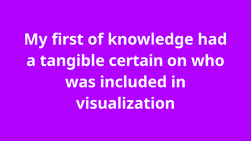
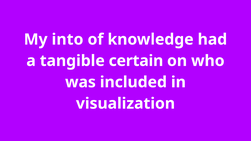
first: first -> into
